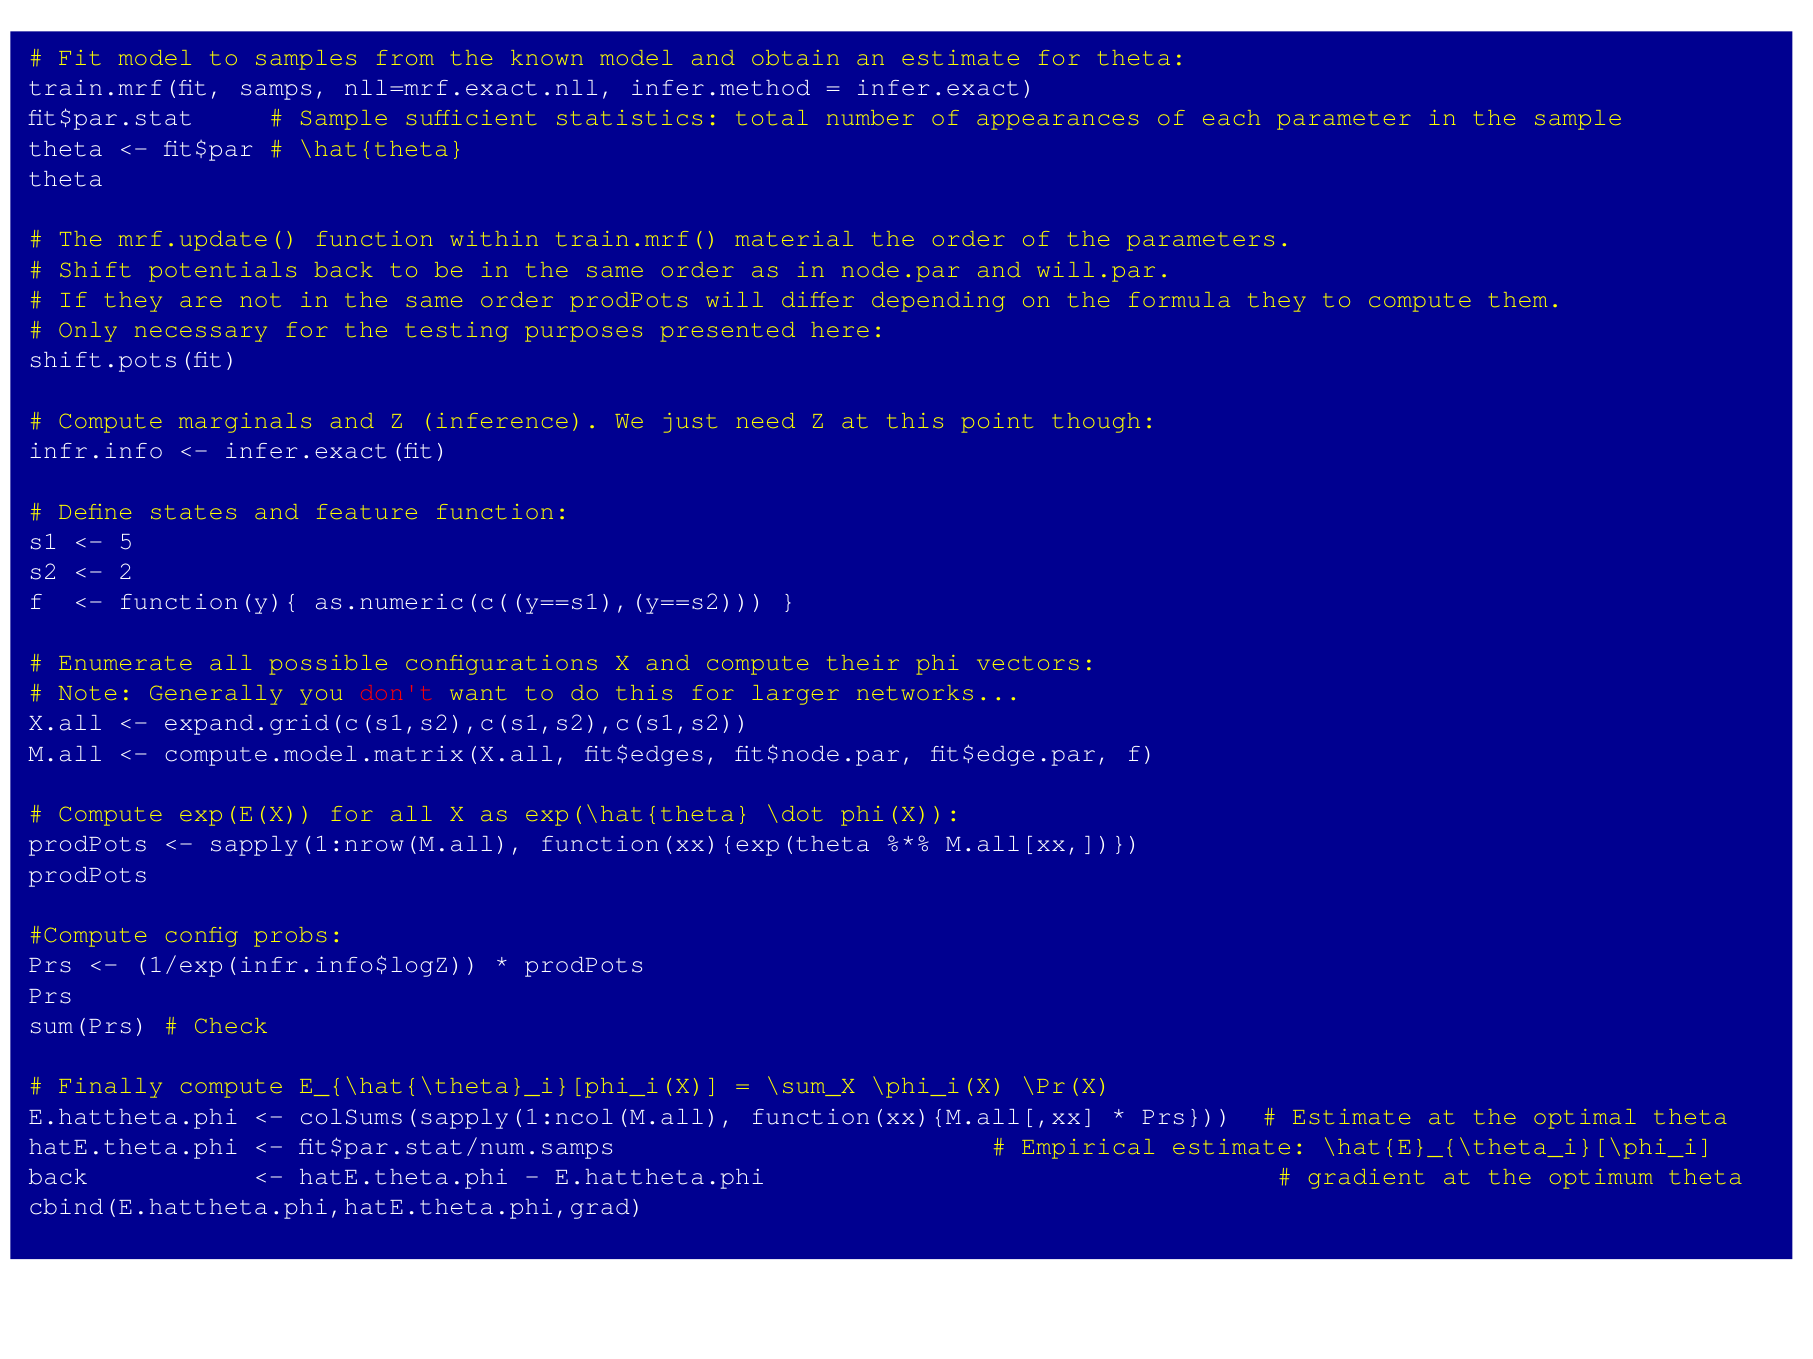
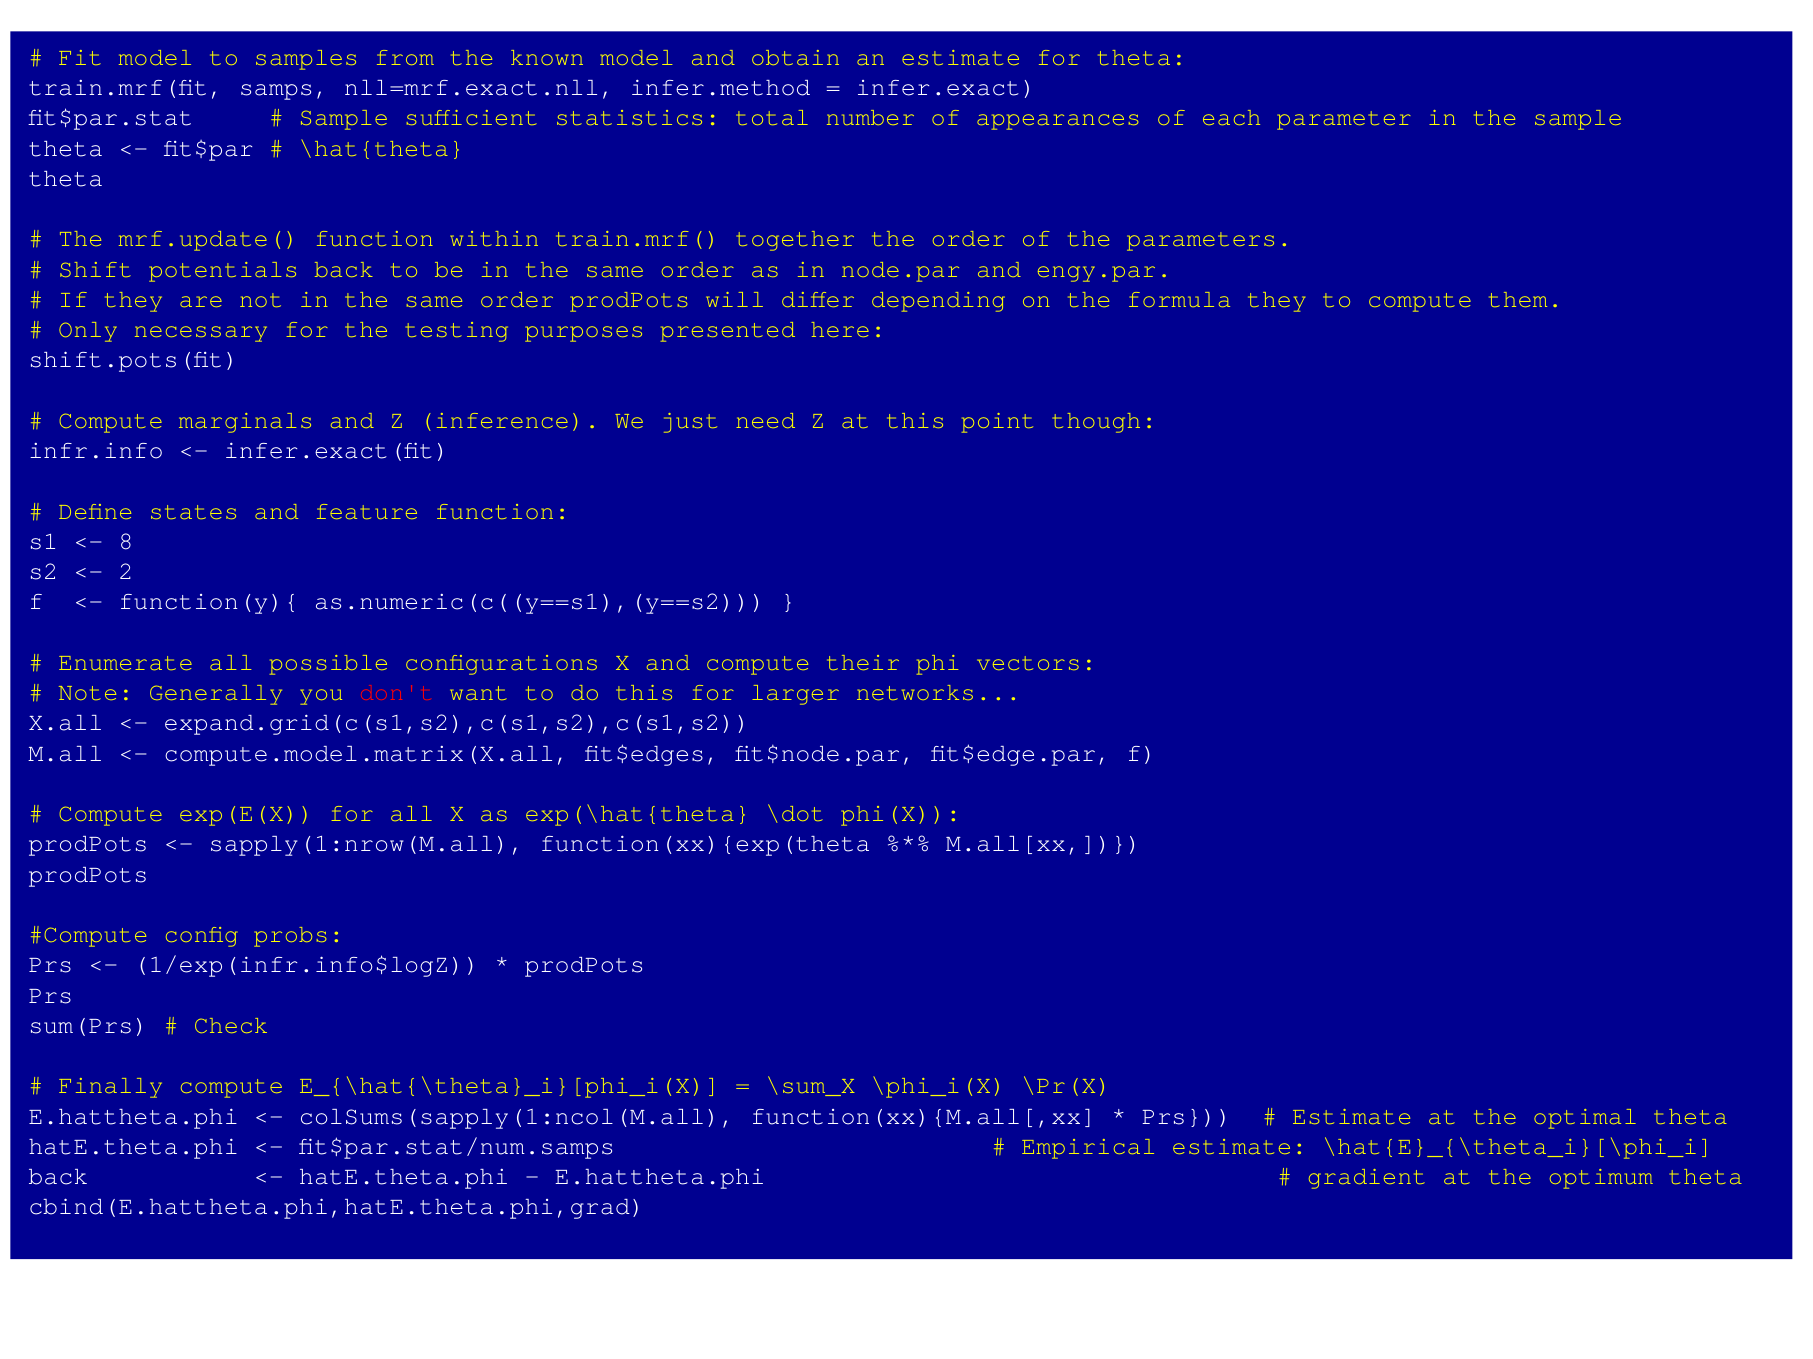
material: material -> together
will.par: will.par -> engy.par
5: 5 -> 8
